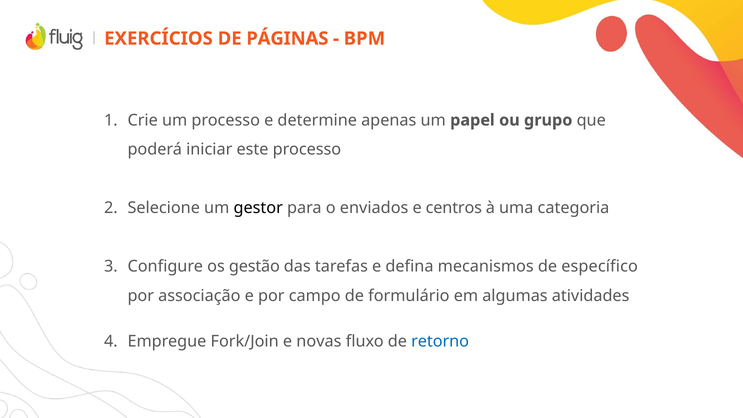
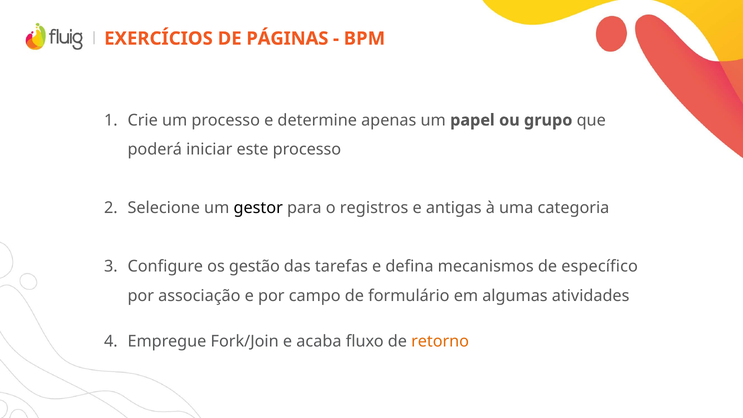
enviados: enviados -> registros
centros: centros -> antigas
novas: novas -> acaba
retorno colour: blue -> orange
